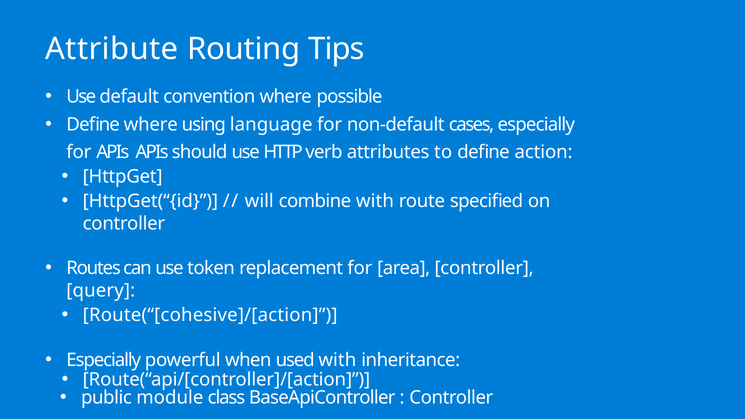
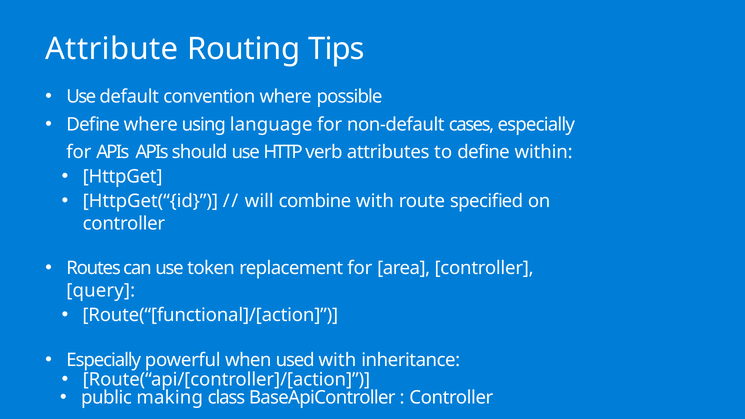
action: action -> within
Route(“[cohesive]/[action: Route(“[cohesive]/[action -> Route(“[functional]/[action
module: module -> making
